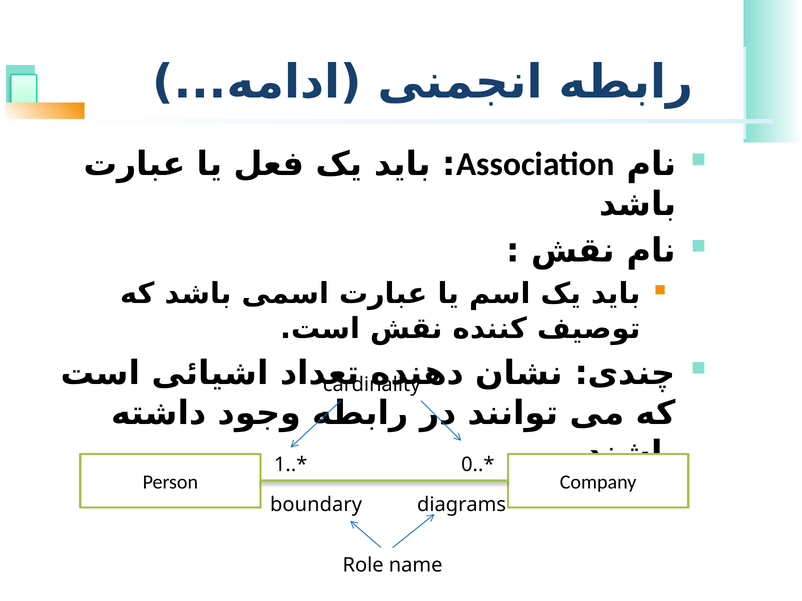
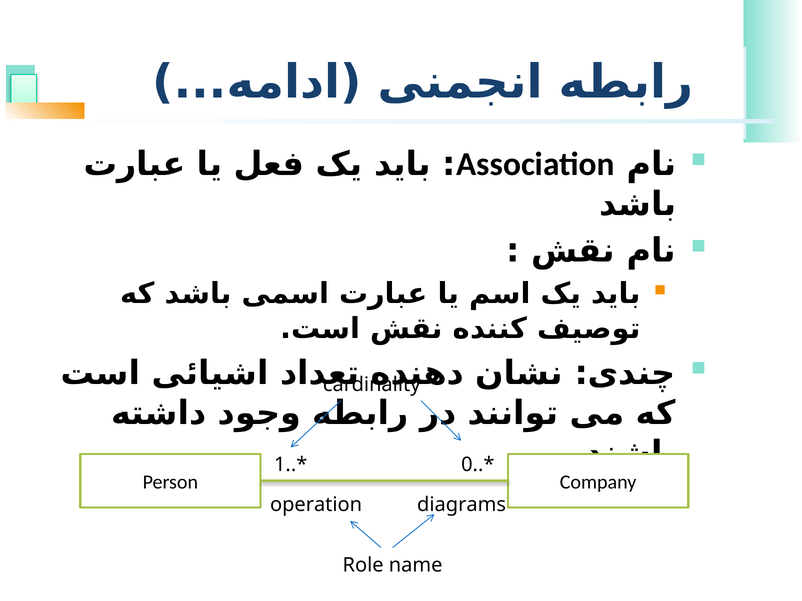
boundary: boundary -> operation
